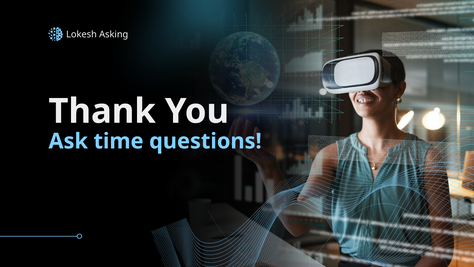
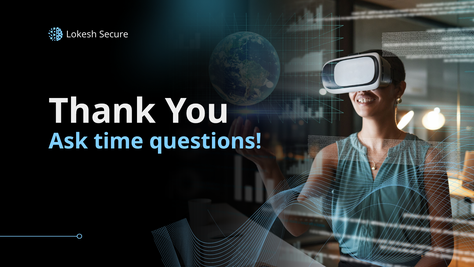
Asking: Asking -> Secure
